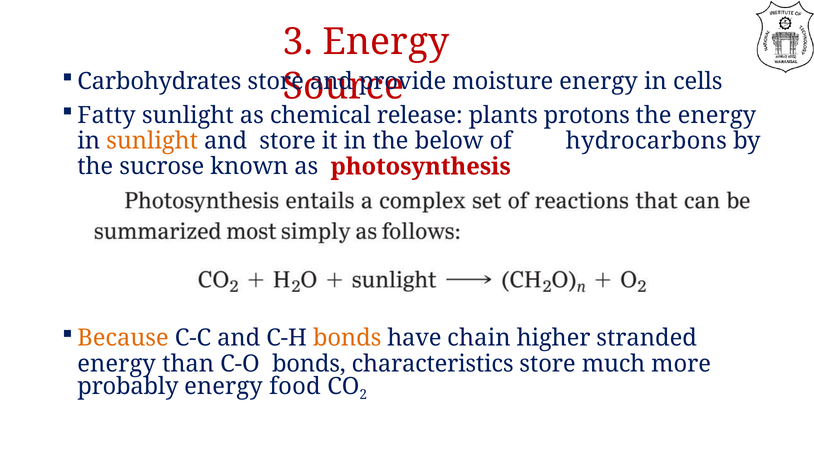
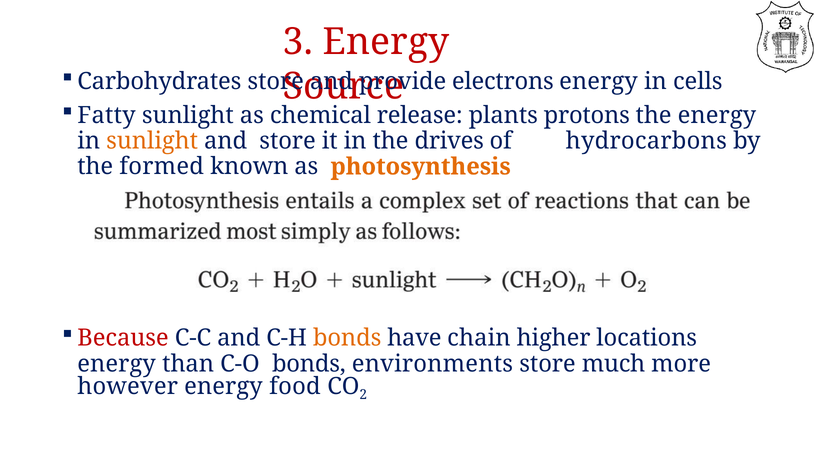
moisture: moisture -> electrons
below: below -> drives
sucrose: sucrose -> formed
photosynthesis colour: red -> orange
Because colour: orange -> red
stranded: stranded -> locations
characteristics: characteristics -> environments
probably: probably -> however
